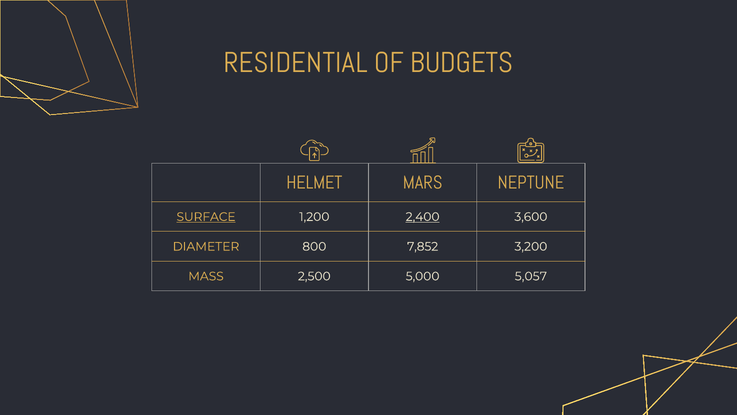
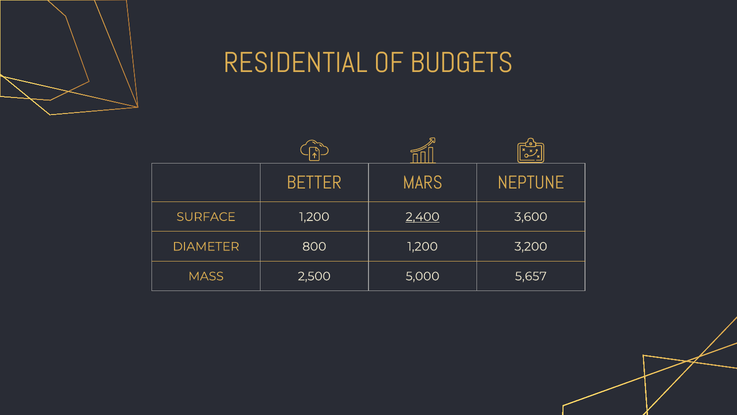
HELMET: HELMET -> BETTER
SURFACE underline: present -> none
800 7,852: 7,852 -> 1,200
5,057: 5,057 -> 5,657
